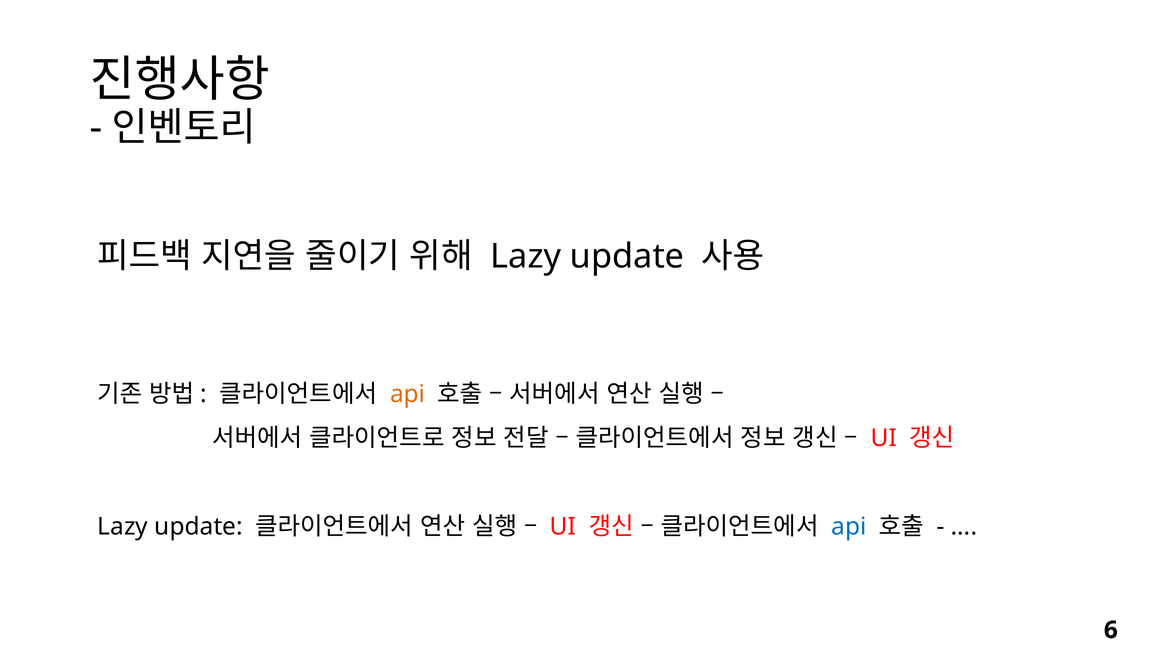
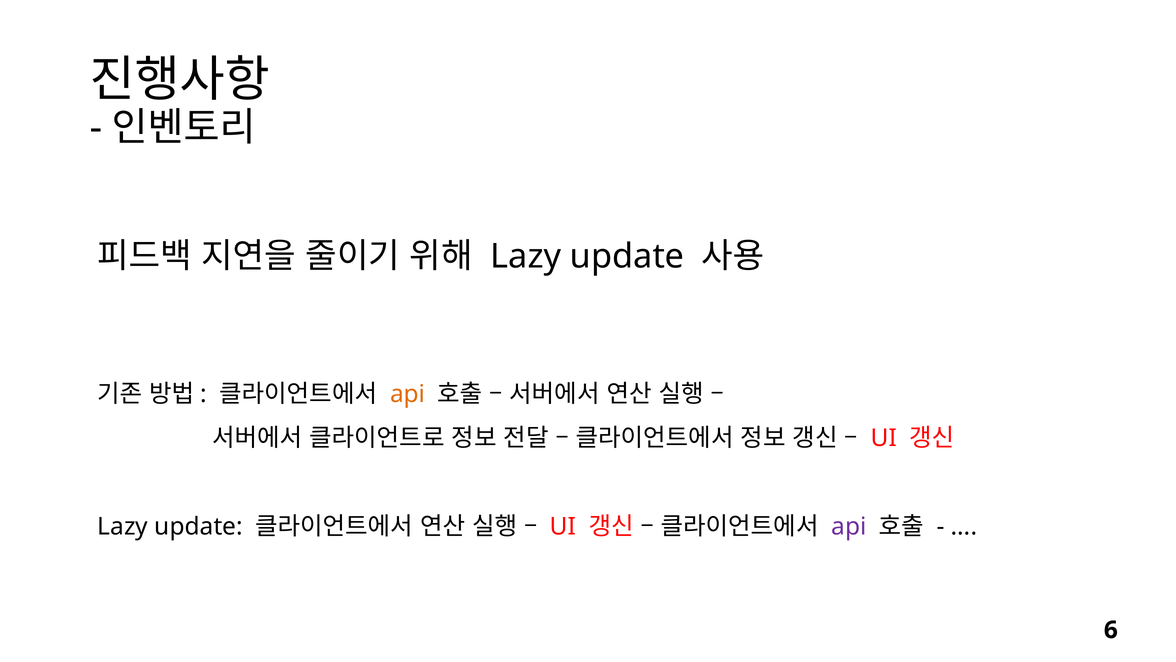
api at (849, 526) colour: blue -> purple
